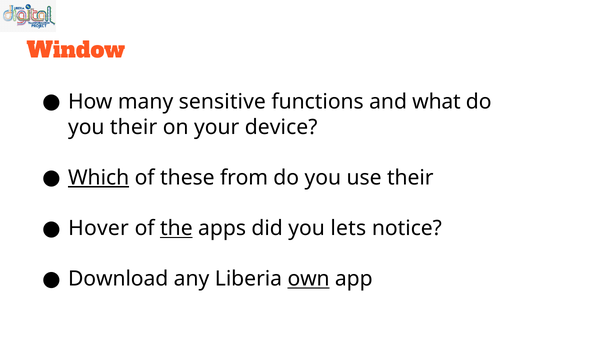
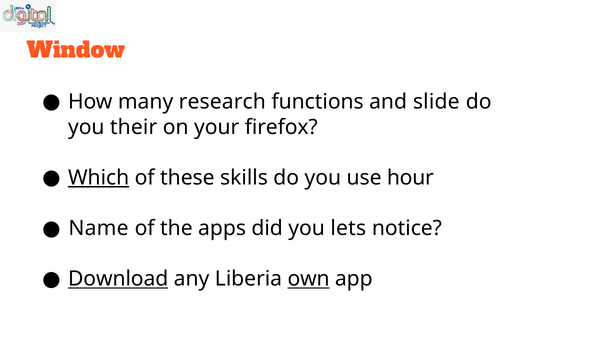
sensitive: sensitive -> research
what: what -> slide
device: device -> firefox
from: from -> skills
use their: their -> hour
Hover: Hover -> Name
the underline: present -> none
Download underline: none -> present
